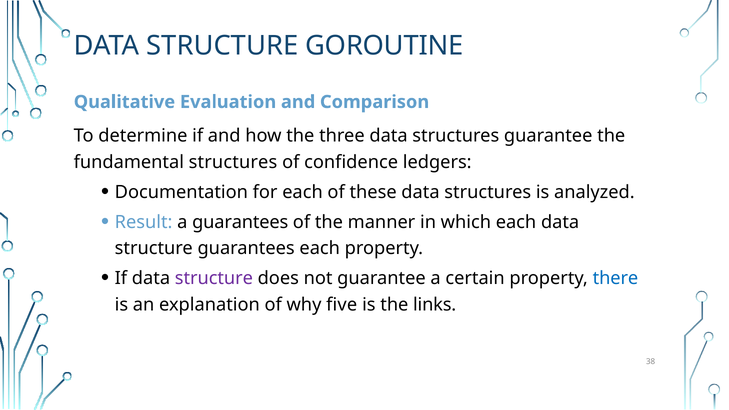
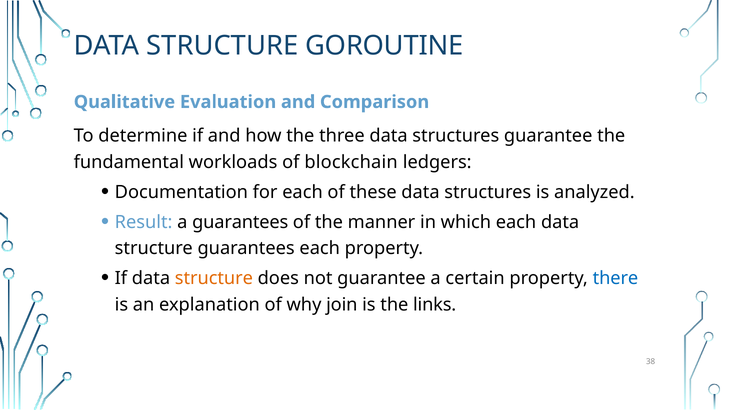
fundamental structures: structures -> workloads
confidence: confidence -> blockchain
structure at (214, 278) colour: purple -> orange
five: five -> join
